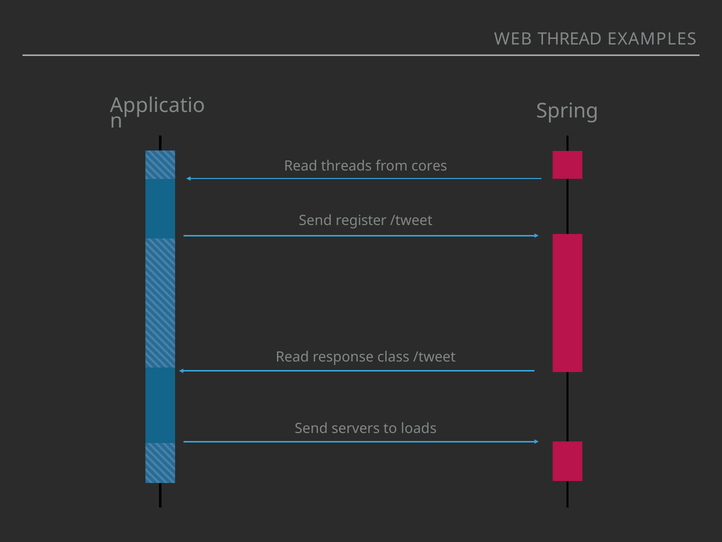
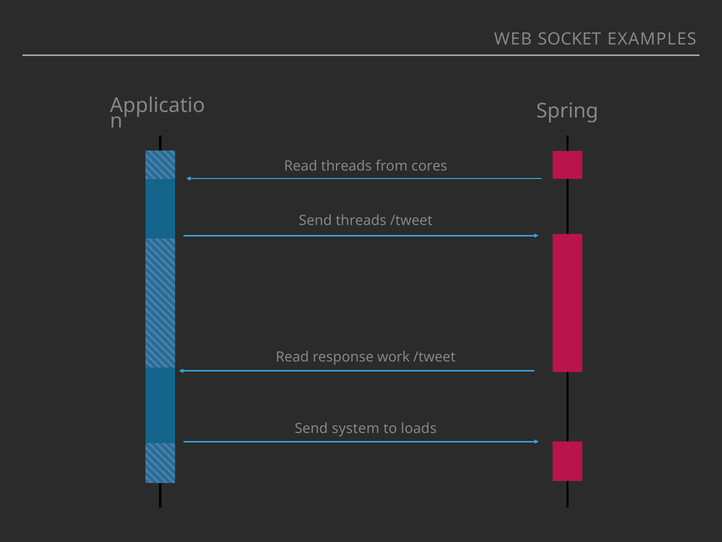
THREAD: THREAD -> SOCKET
register at (361, 221): register -> threads
class: class -> work
servers: servers -> system
